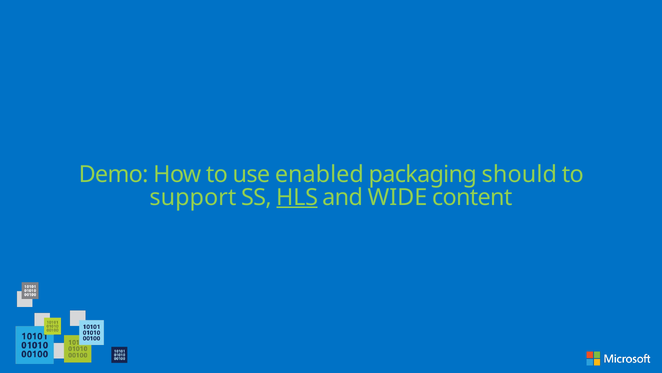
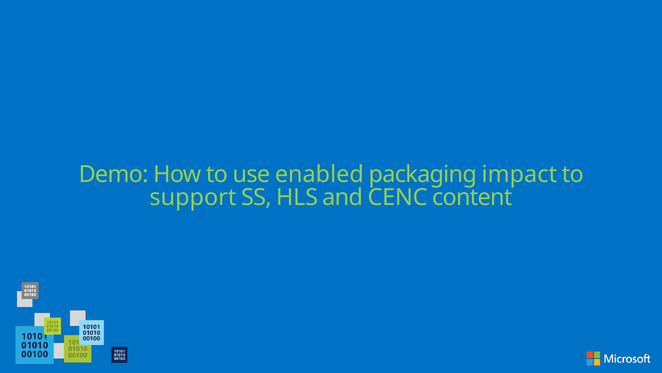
should: should -> impact
HLS underline: present -> none
WIDE: WIDE -> CENC
